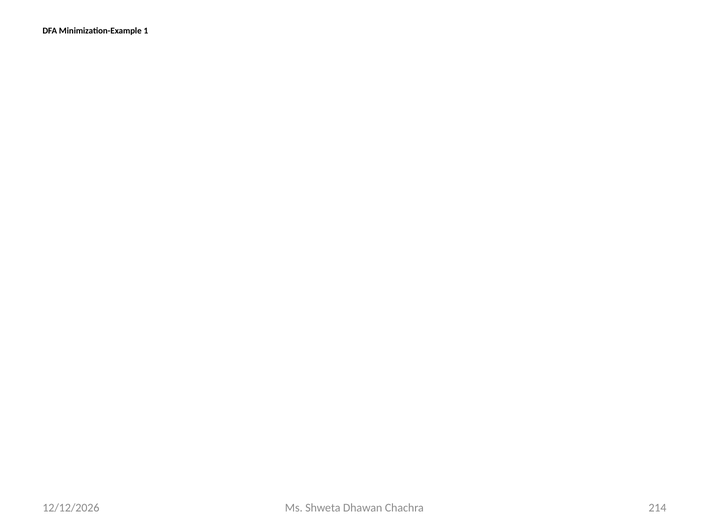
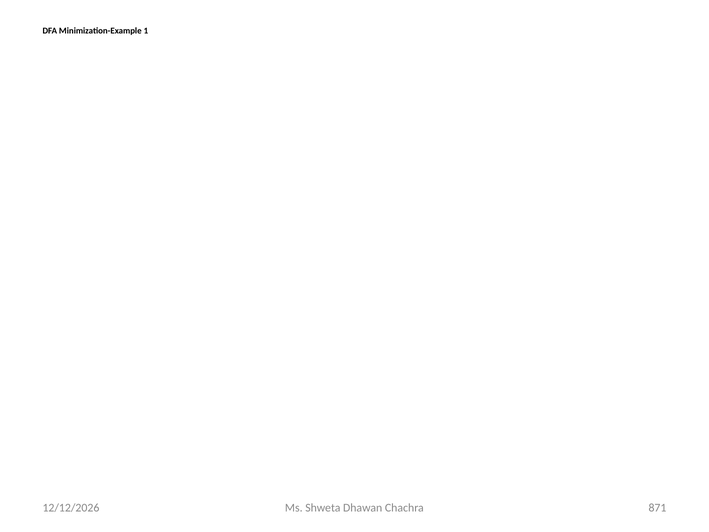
214: 214 -> 871
